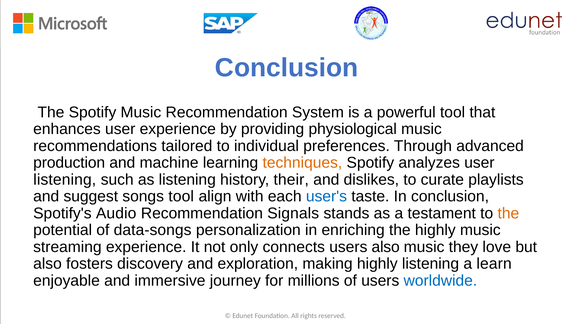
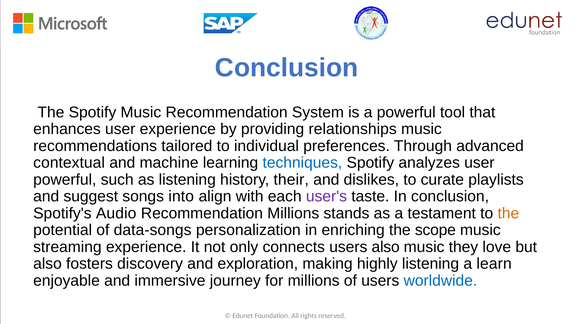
physiological: physiological -> relationships
production: production -> contextual
techniques colour: orange -> blue
listening at (65, 179): listening -> powerful
songs tool: tool -> into
user's colour: blue -> purple
Recommendation Signals: Signals -> Millions
the highly: highly -> scope
